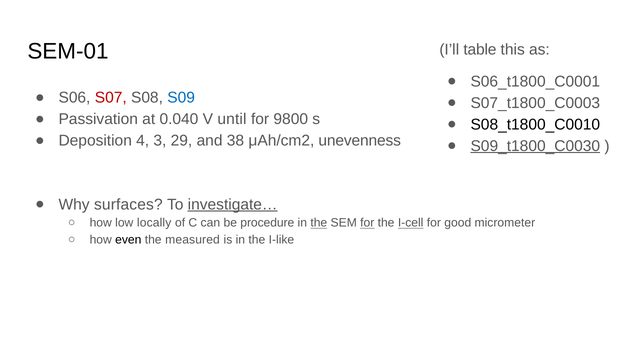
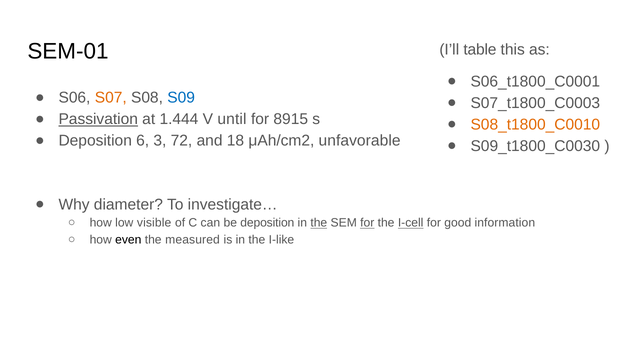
S07 colour: red -> orange
Passivation underline: none -> present
0.040: 0.040 -> 1.444
9800: 9800 -> 8915
S08_t1800_C0010 colour: black -> orange
4: 4 -> 6
29: 29 -> 72
38: 38 -> 18
unevenness: unevenness -> unfavorable
S09_t1800_C0030 underline: present -> none
surfaces: surfaces -> diameter
investigate… underline: present -> none
locally: locally -> visible
be procedure: procedure -> deposition
micrometer: micrometer -> information
